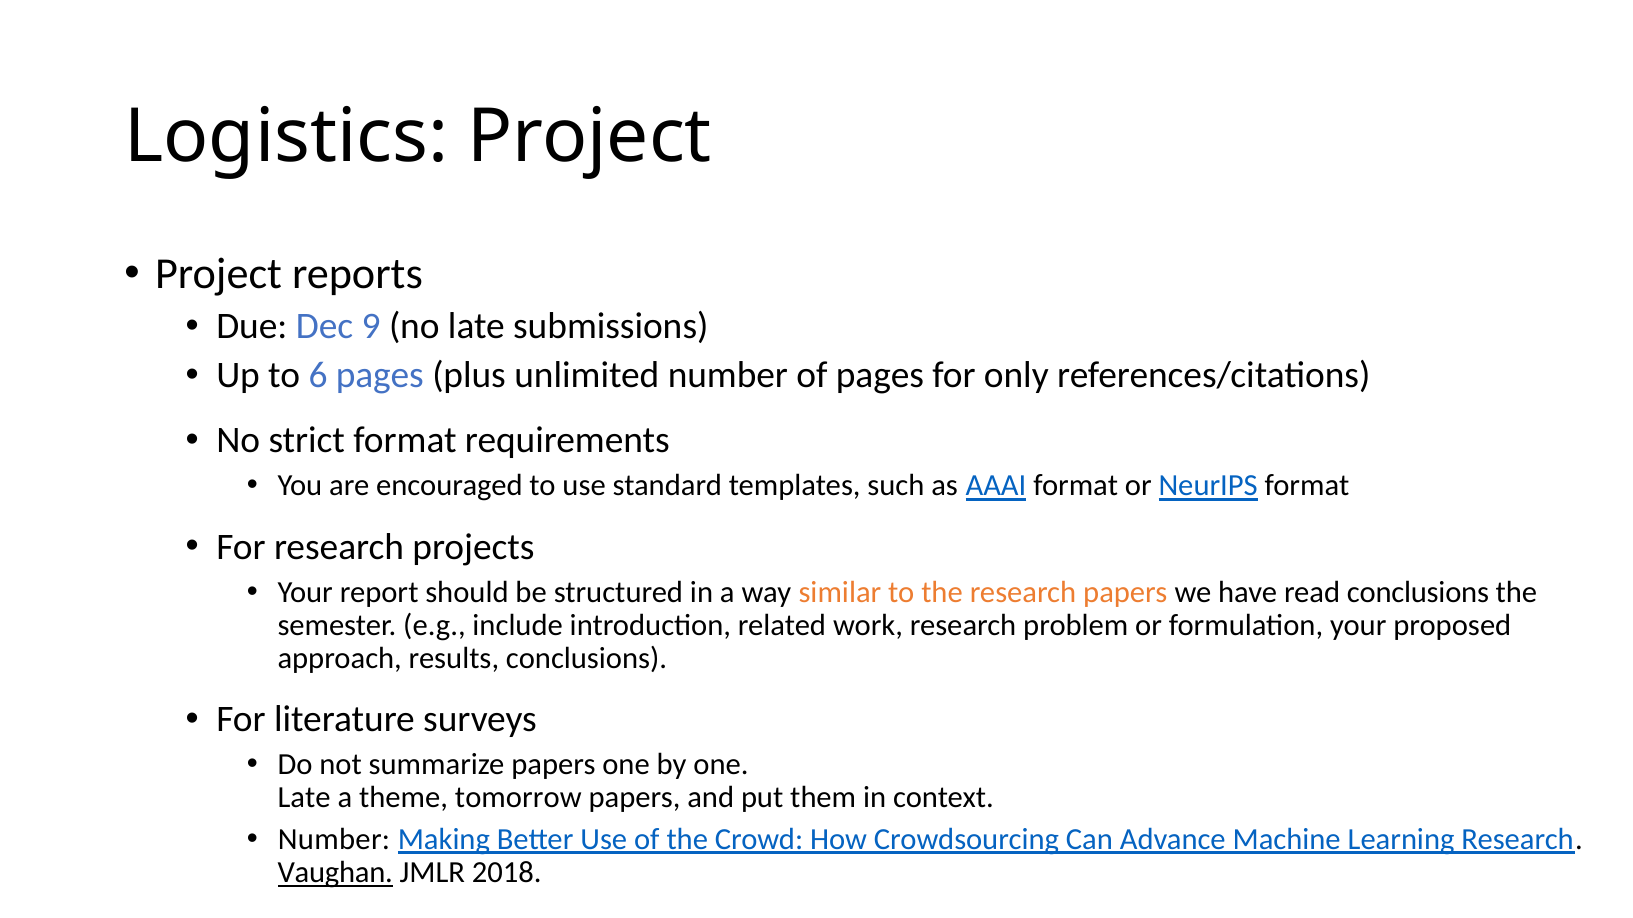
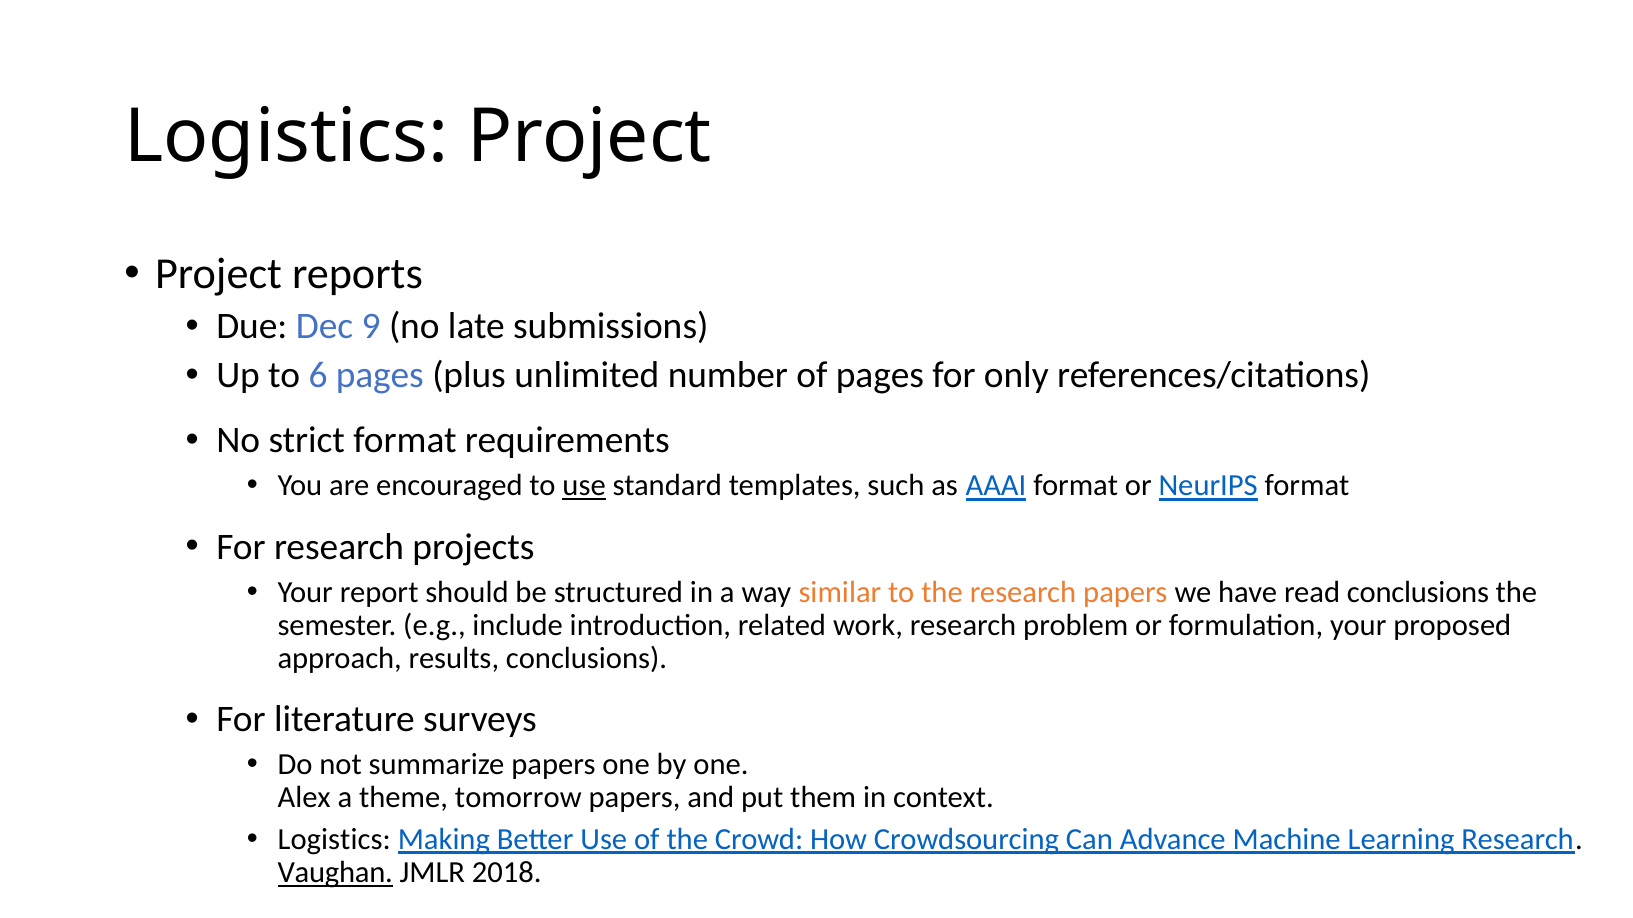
use at (584, 486) underline: none -> present
Late at (304, 798): Late -> Alex
Number at (334, 840): Number -> Logistics
